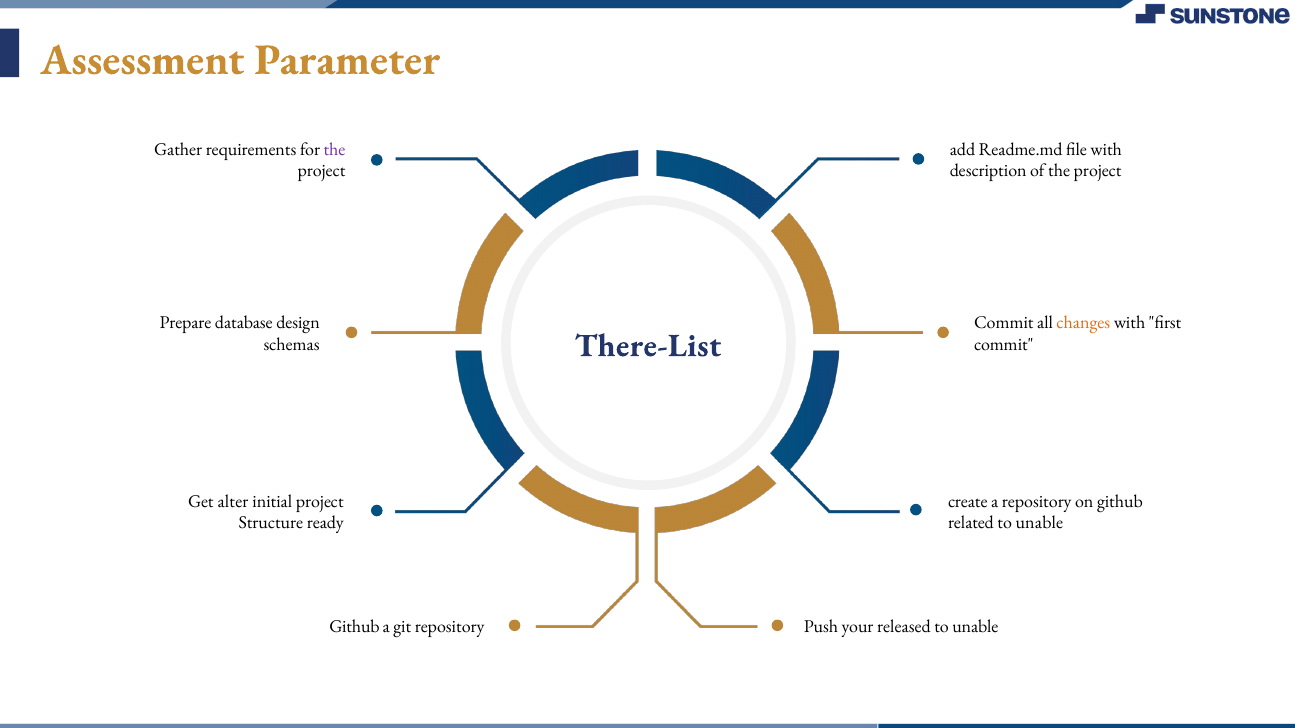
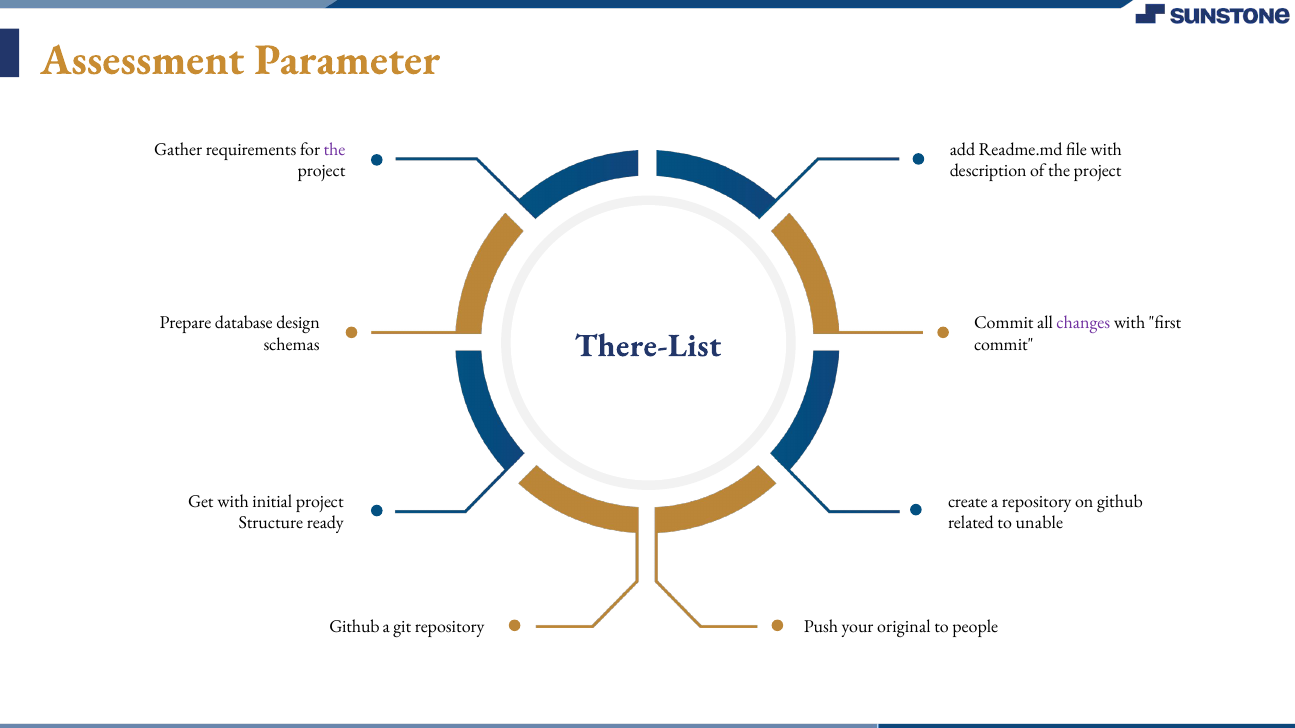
changes colour: orange -> purple
Get alter: alter -> with
released: released -> original
unable at (975, 627): unable -> people
